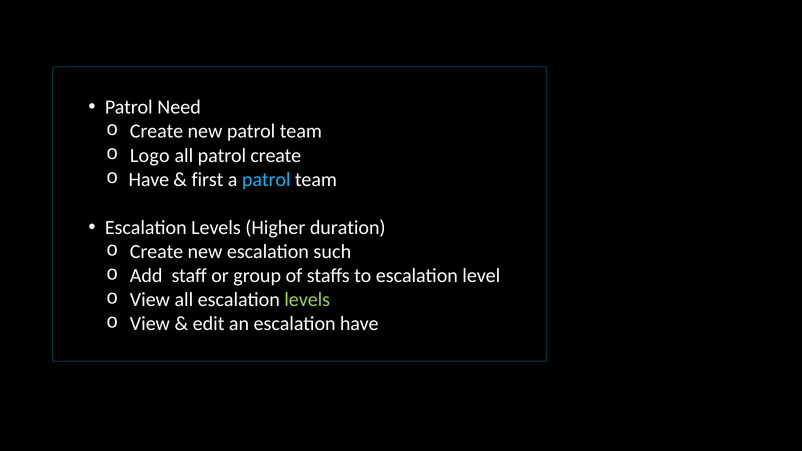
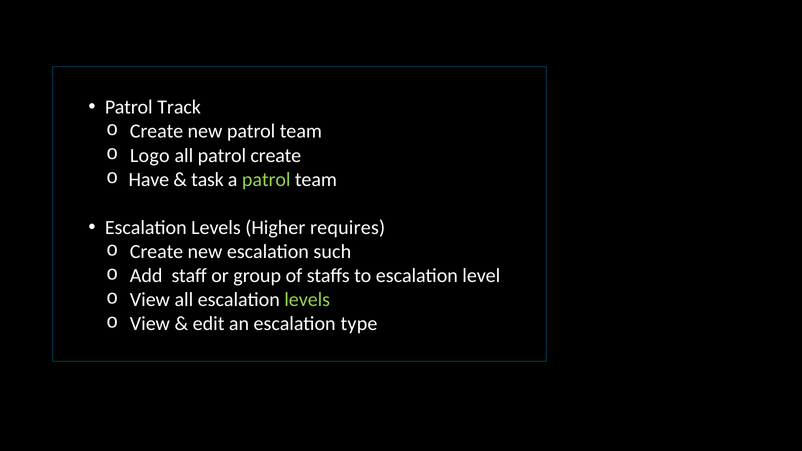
Need: Need -> Track
first: first -> task
patrol at (266, 179) colour: light blue -> light green
duration: duration -> requires
escalation have: have -> type
